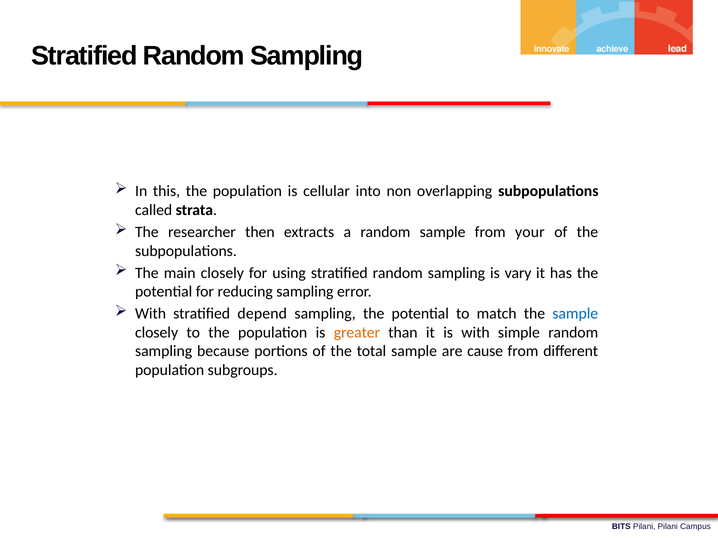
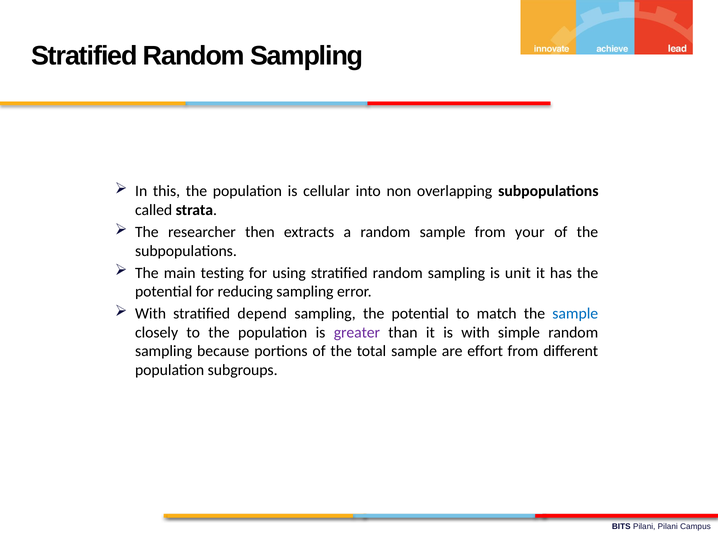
main closely: closely -> testing
vary: vary -> unit
greater colour: orange -> purple
cause: cause -> effort
